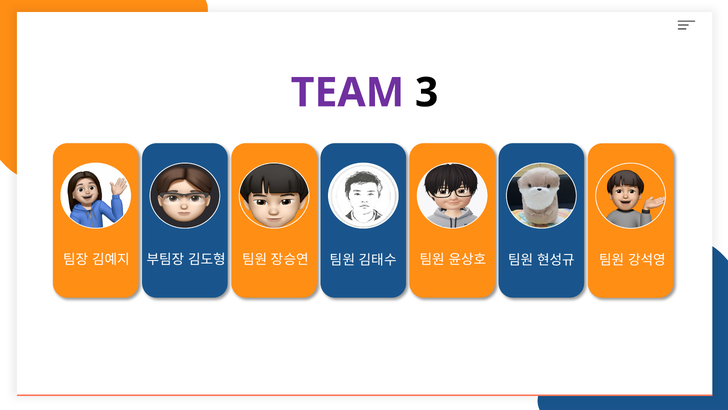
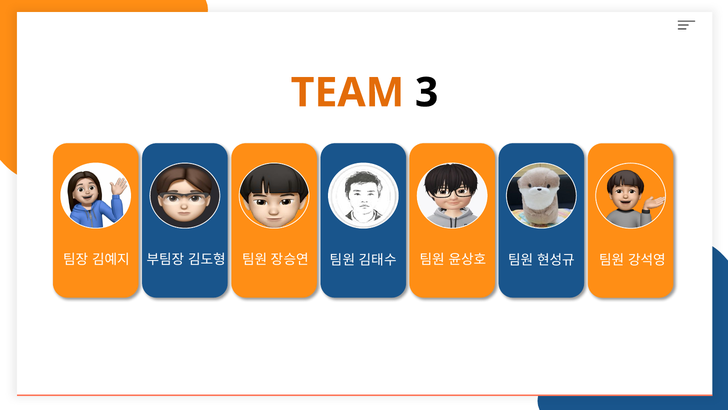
TEAM colour: purple -> orange
